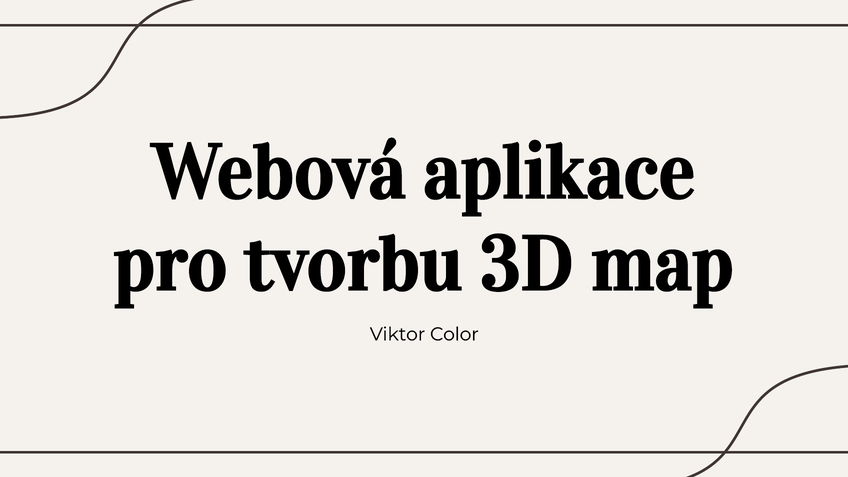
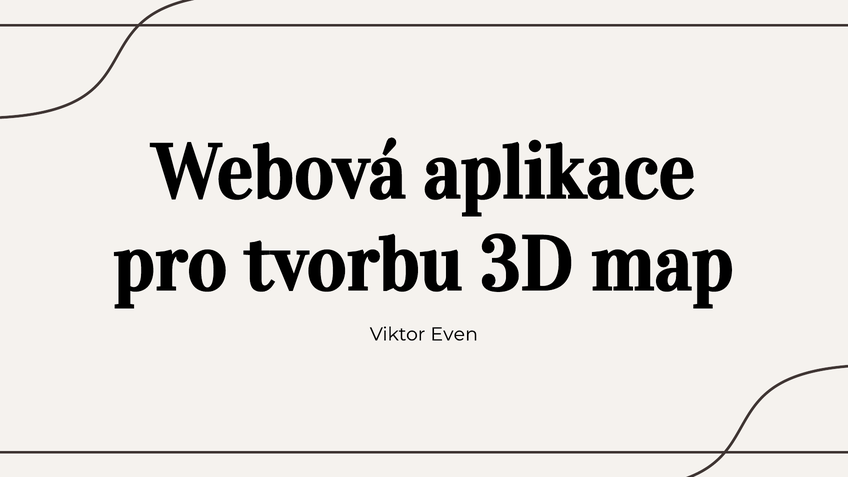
Color: Color -> Even
